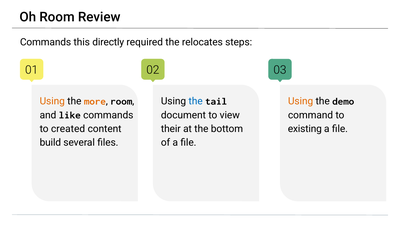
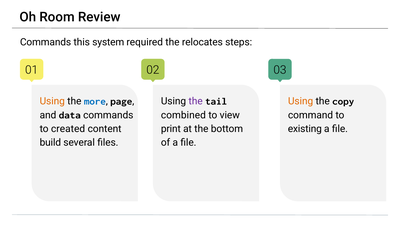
directly: directly -> system
more colour: orange -> blue
room at (121, 101): room -> page
the at (196, 101) colour: blue -> purple
demo: demo -> copy
like: like -> data
document: document -> combined
their: their -> print
